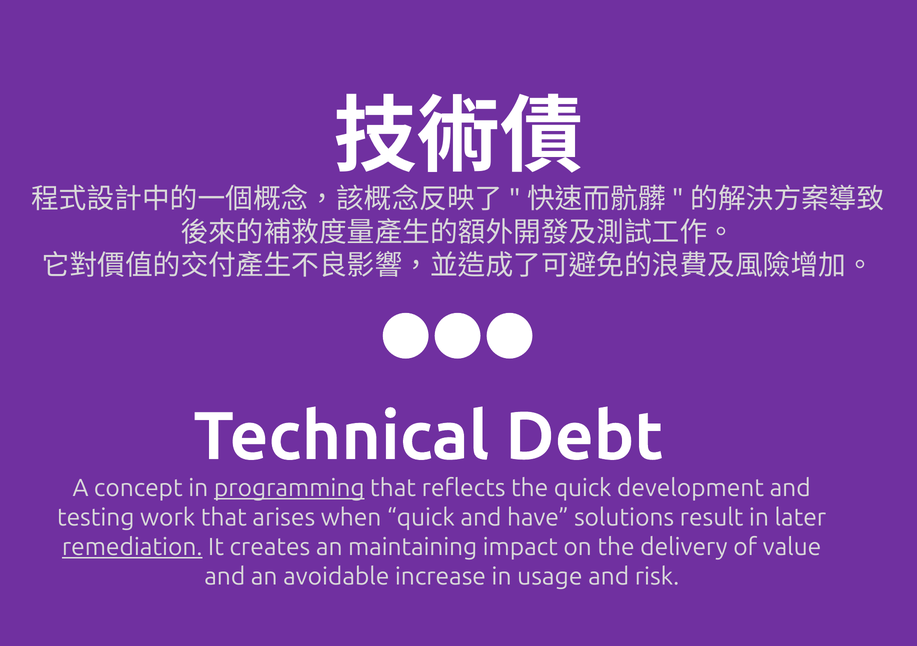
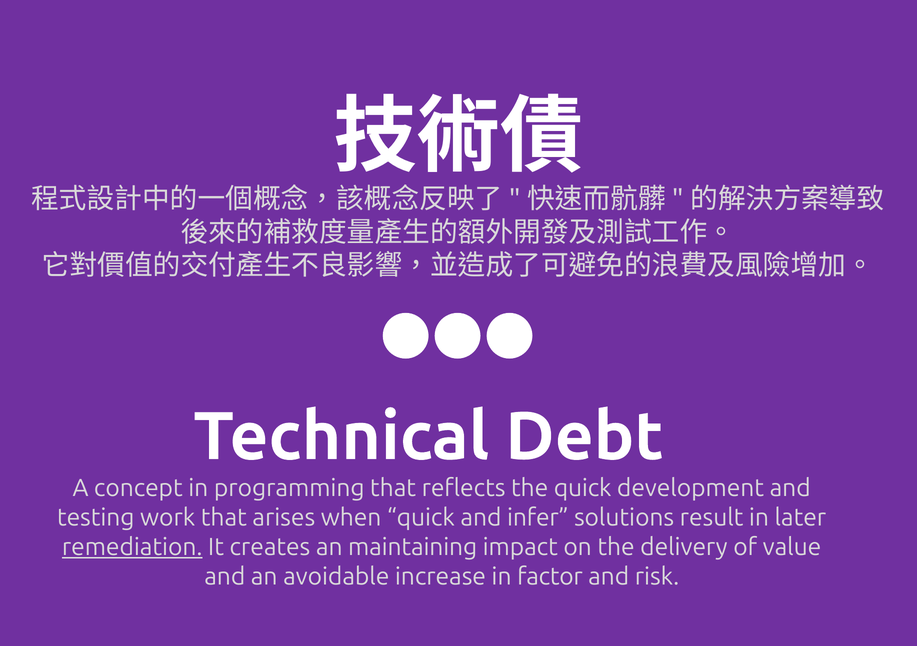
programming underline: present -> none
have: have -> infer
usage: usage -> factor
